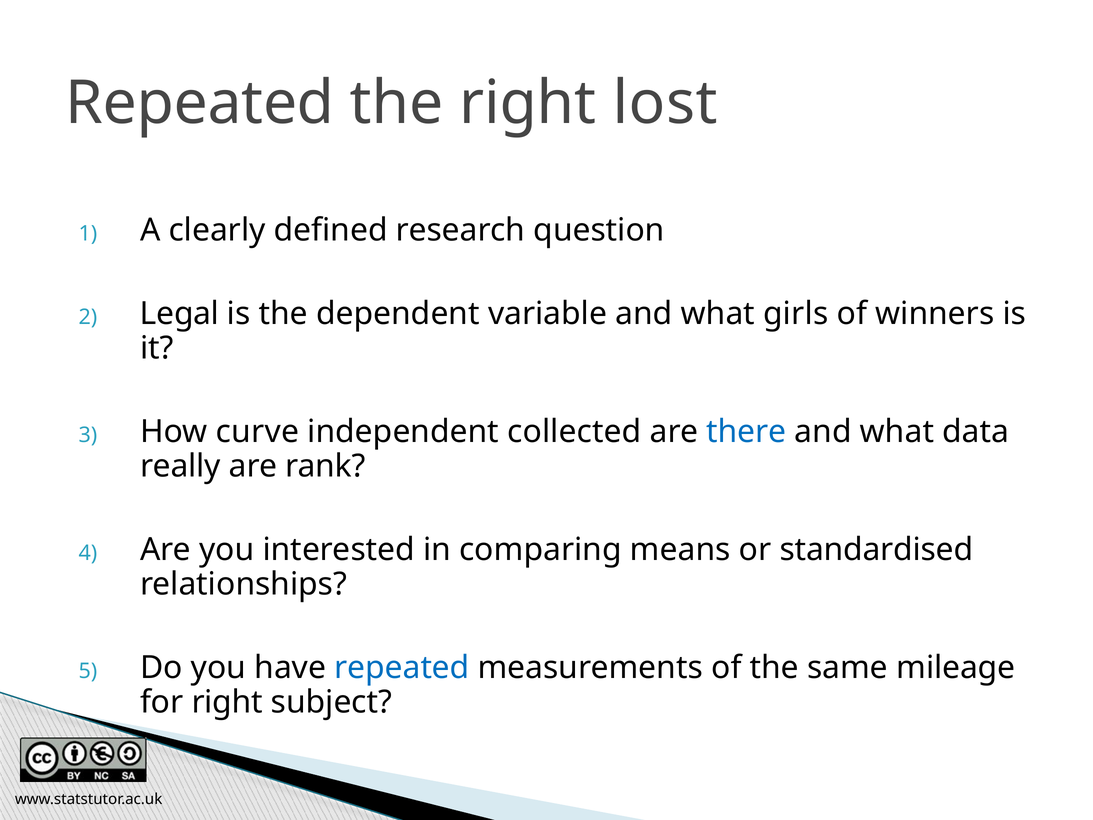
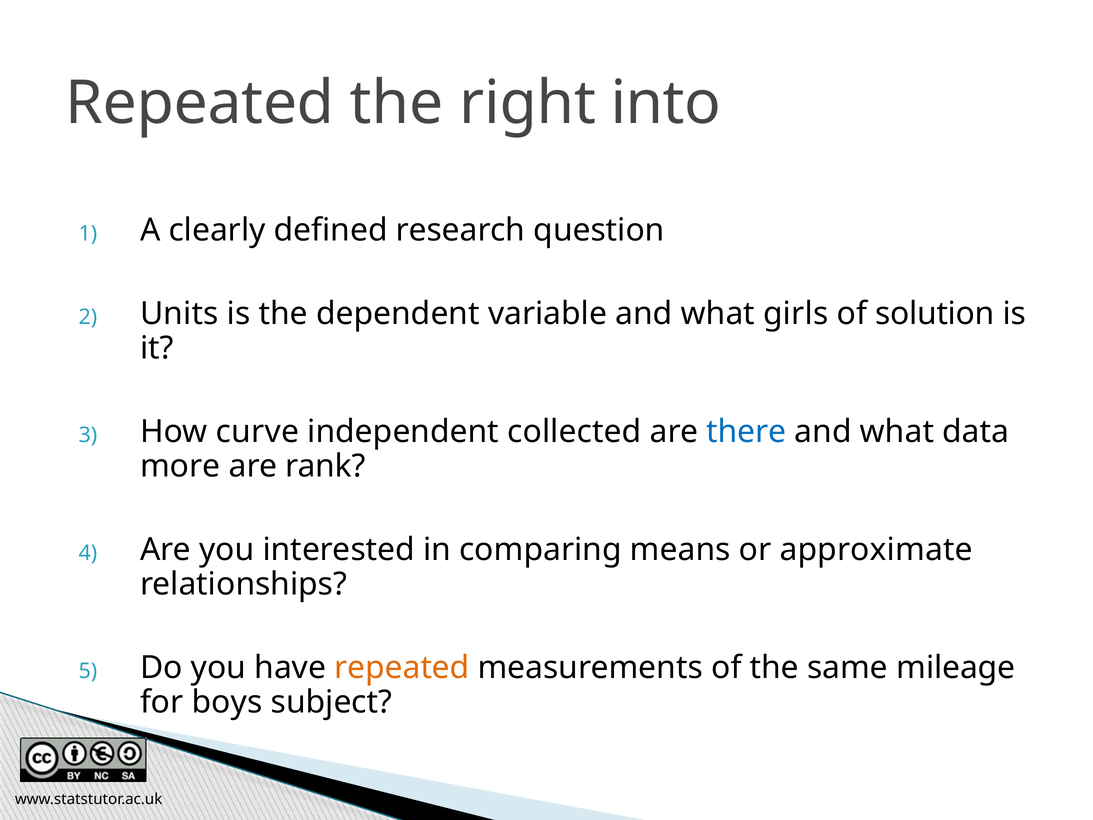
lost: lost -> into
Legal: Legal -> Units
winners: winners -> solution
really: really -> more
standardised: standardised -> approximate
repeated at (402, 668) colour: blue -> orange
for right: right -> boys
